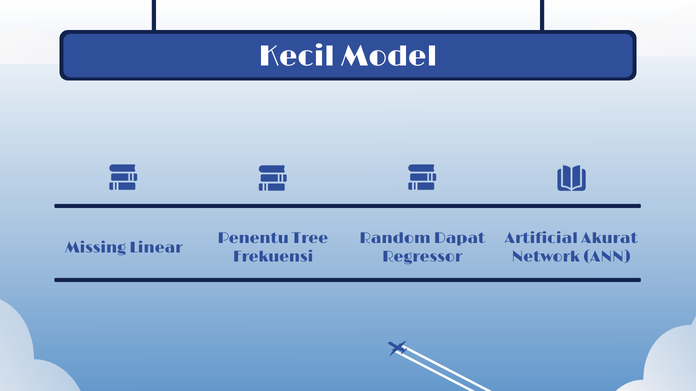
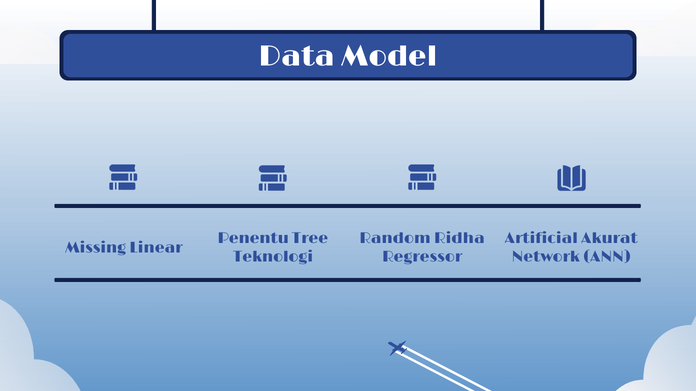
Kecil: Kecil -> Data
Dapat: Dapat -> Ridha
Frekuensi: Frekuensi -> Teknologi
